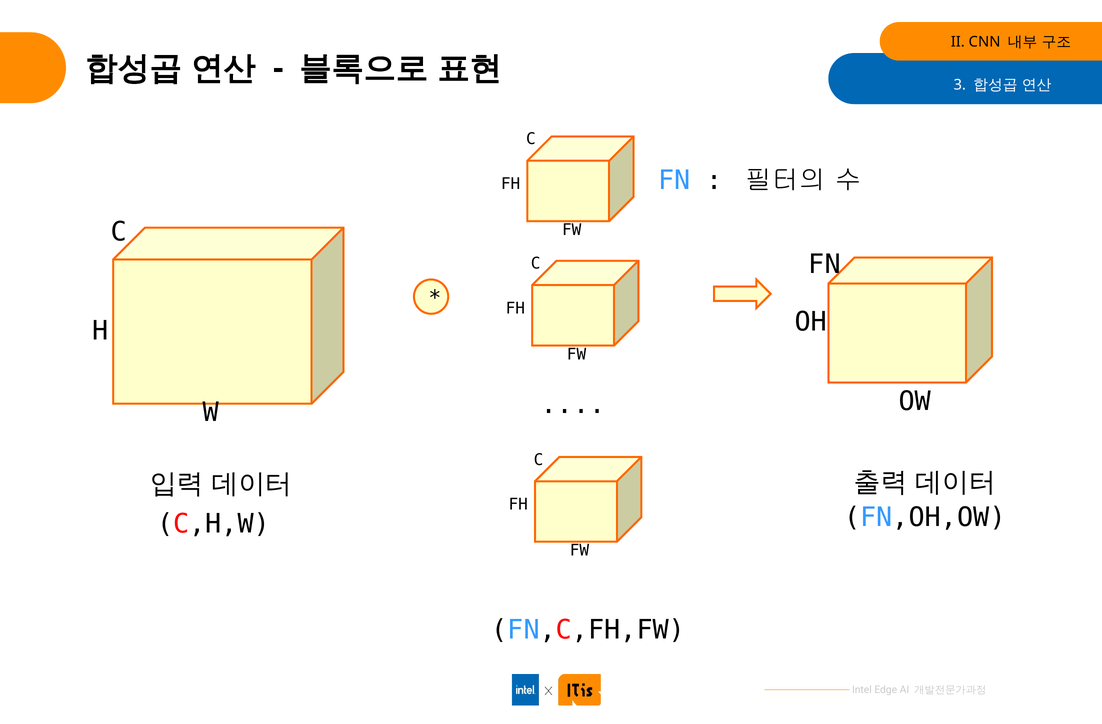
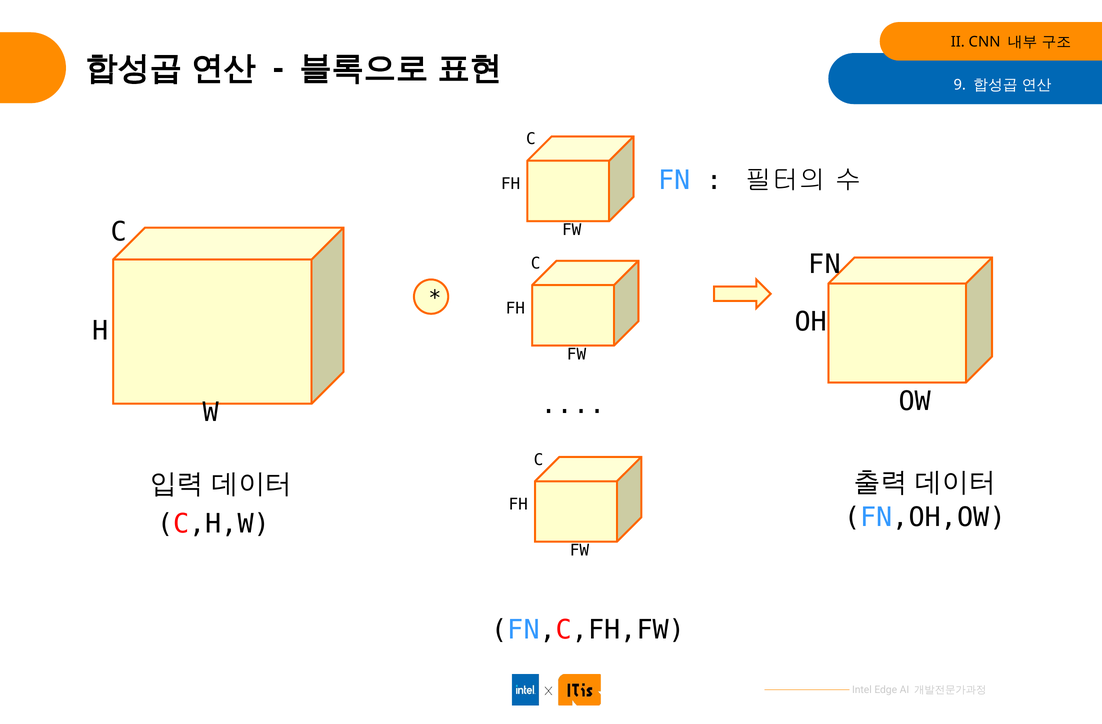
3: 3 -> 9
